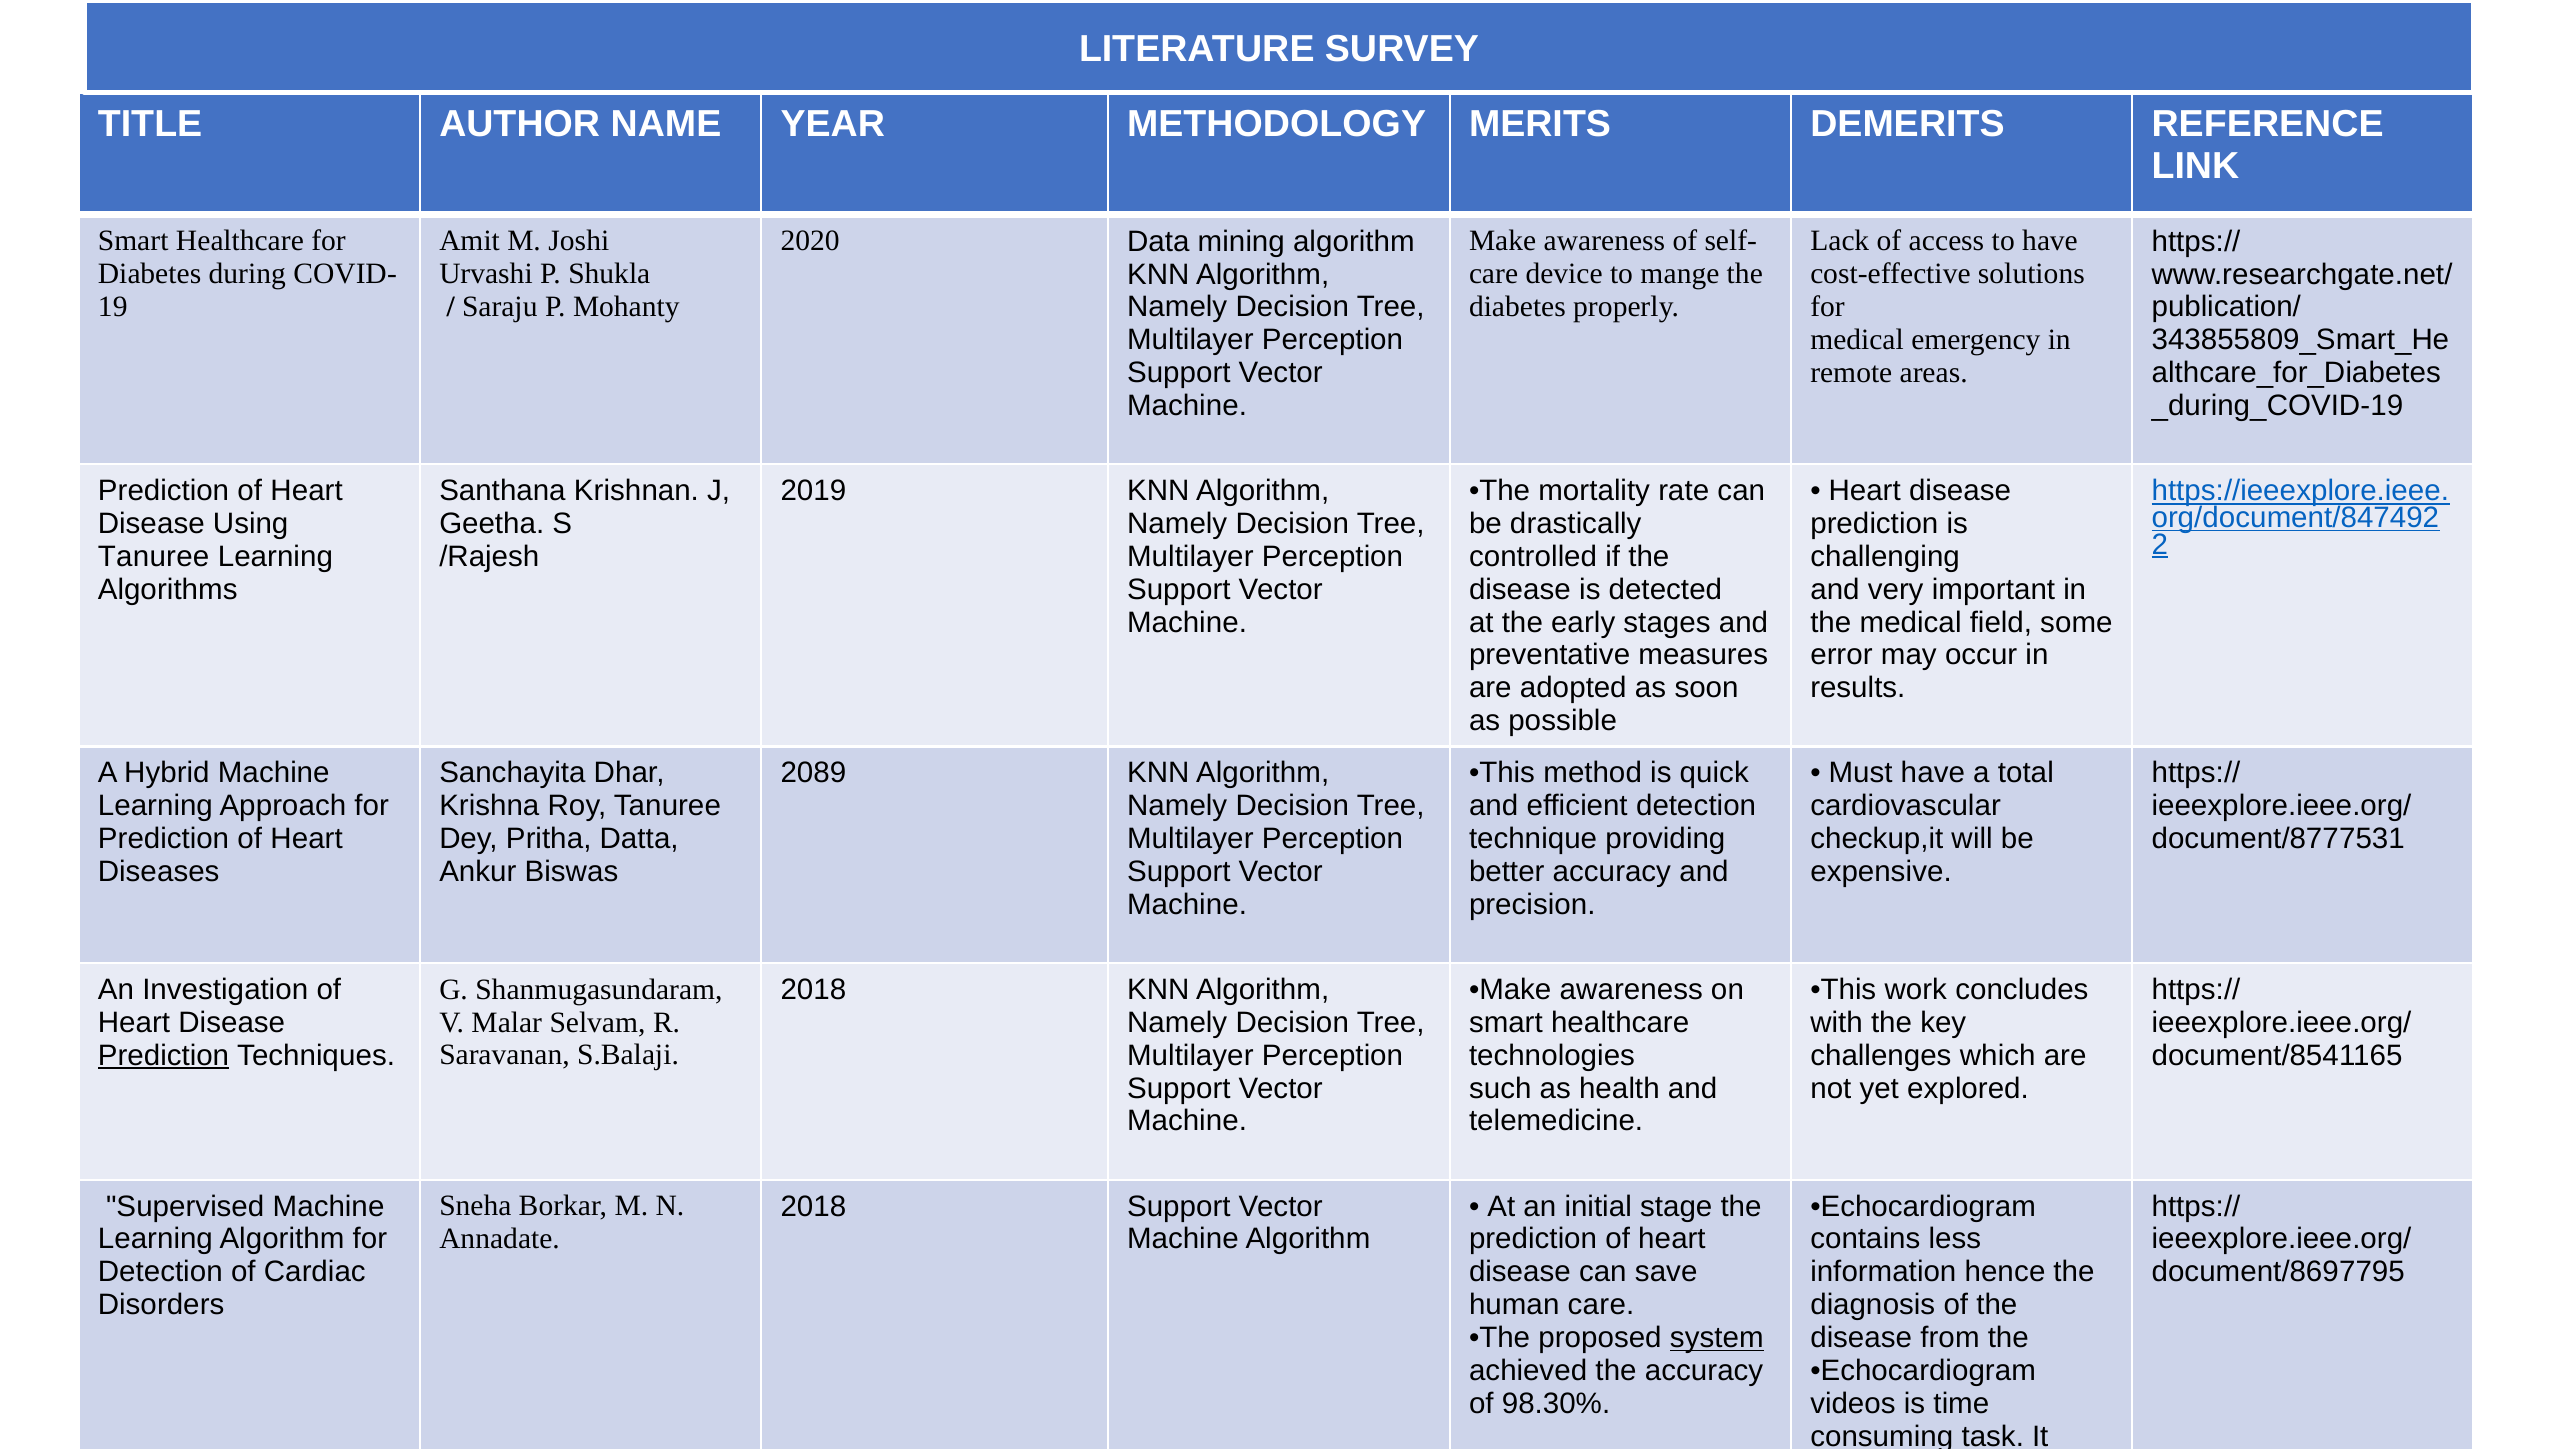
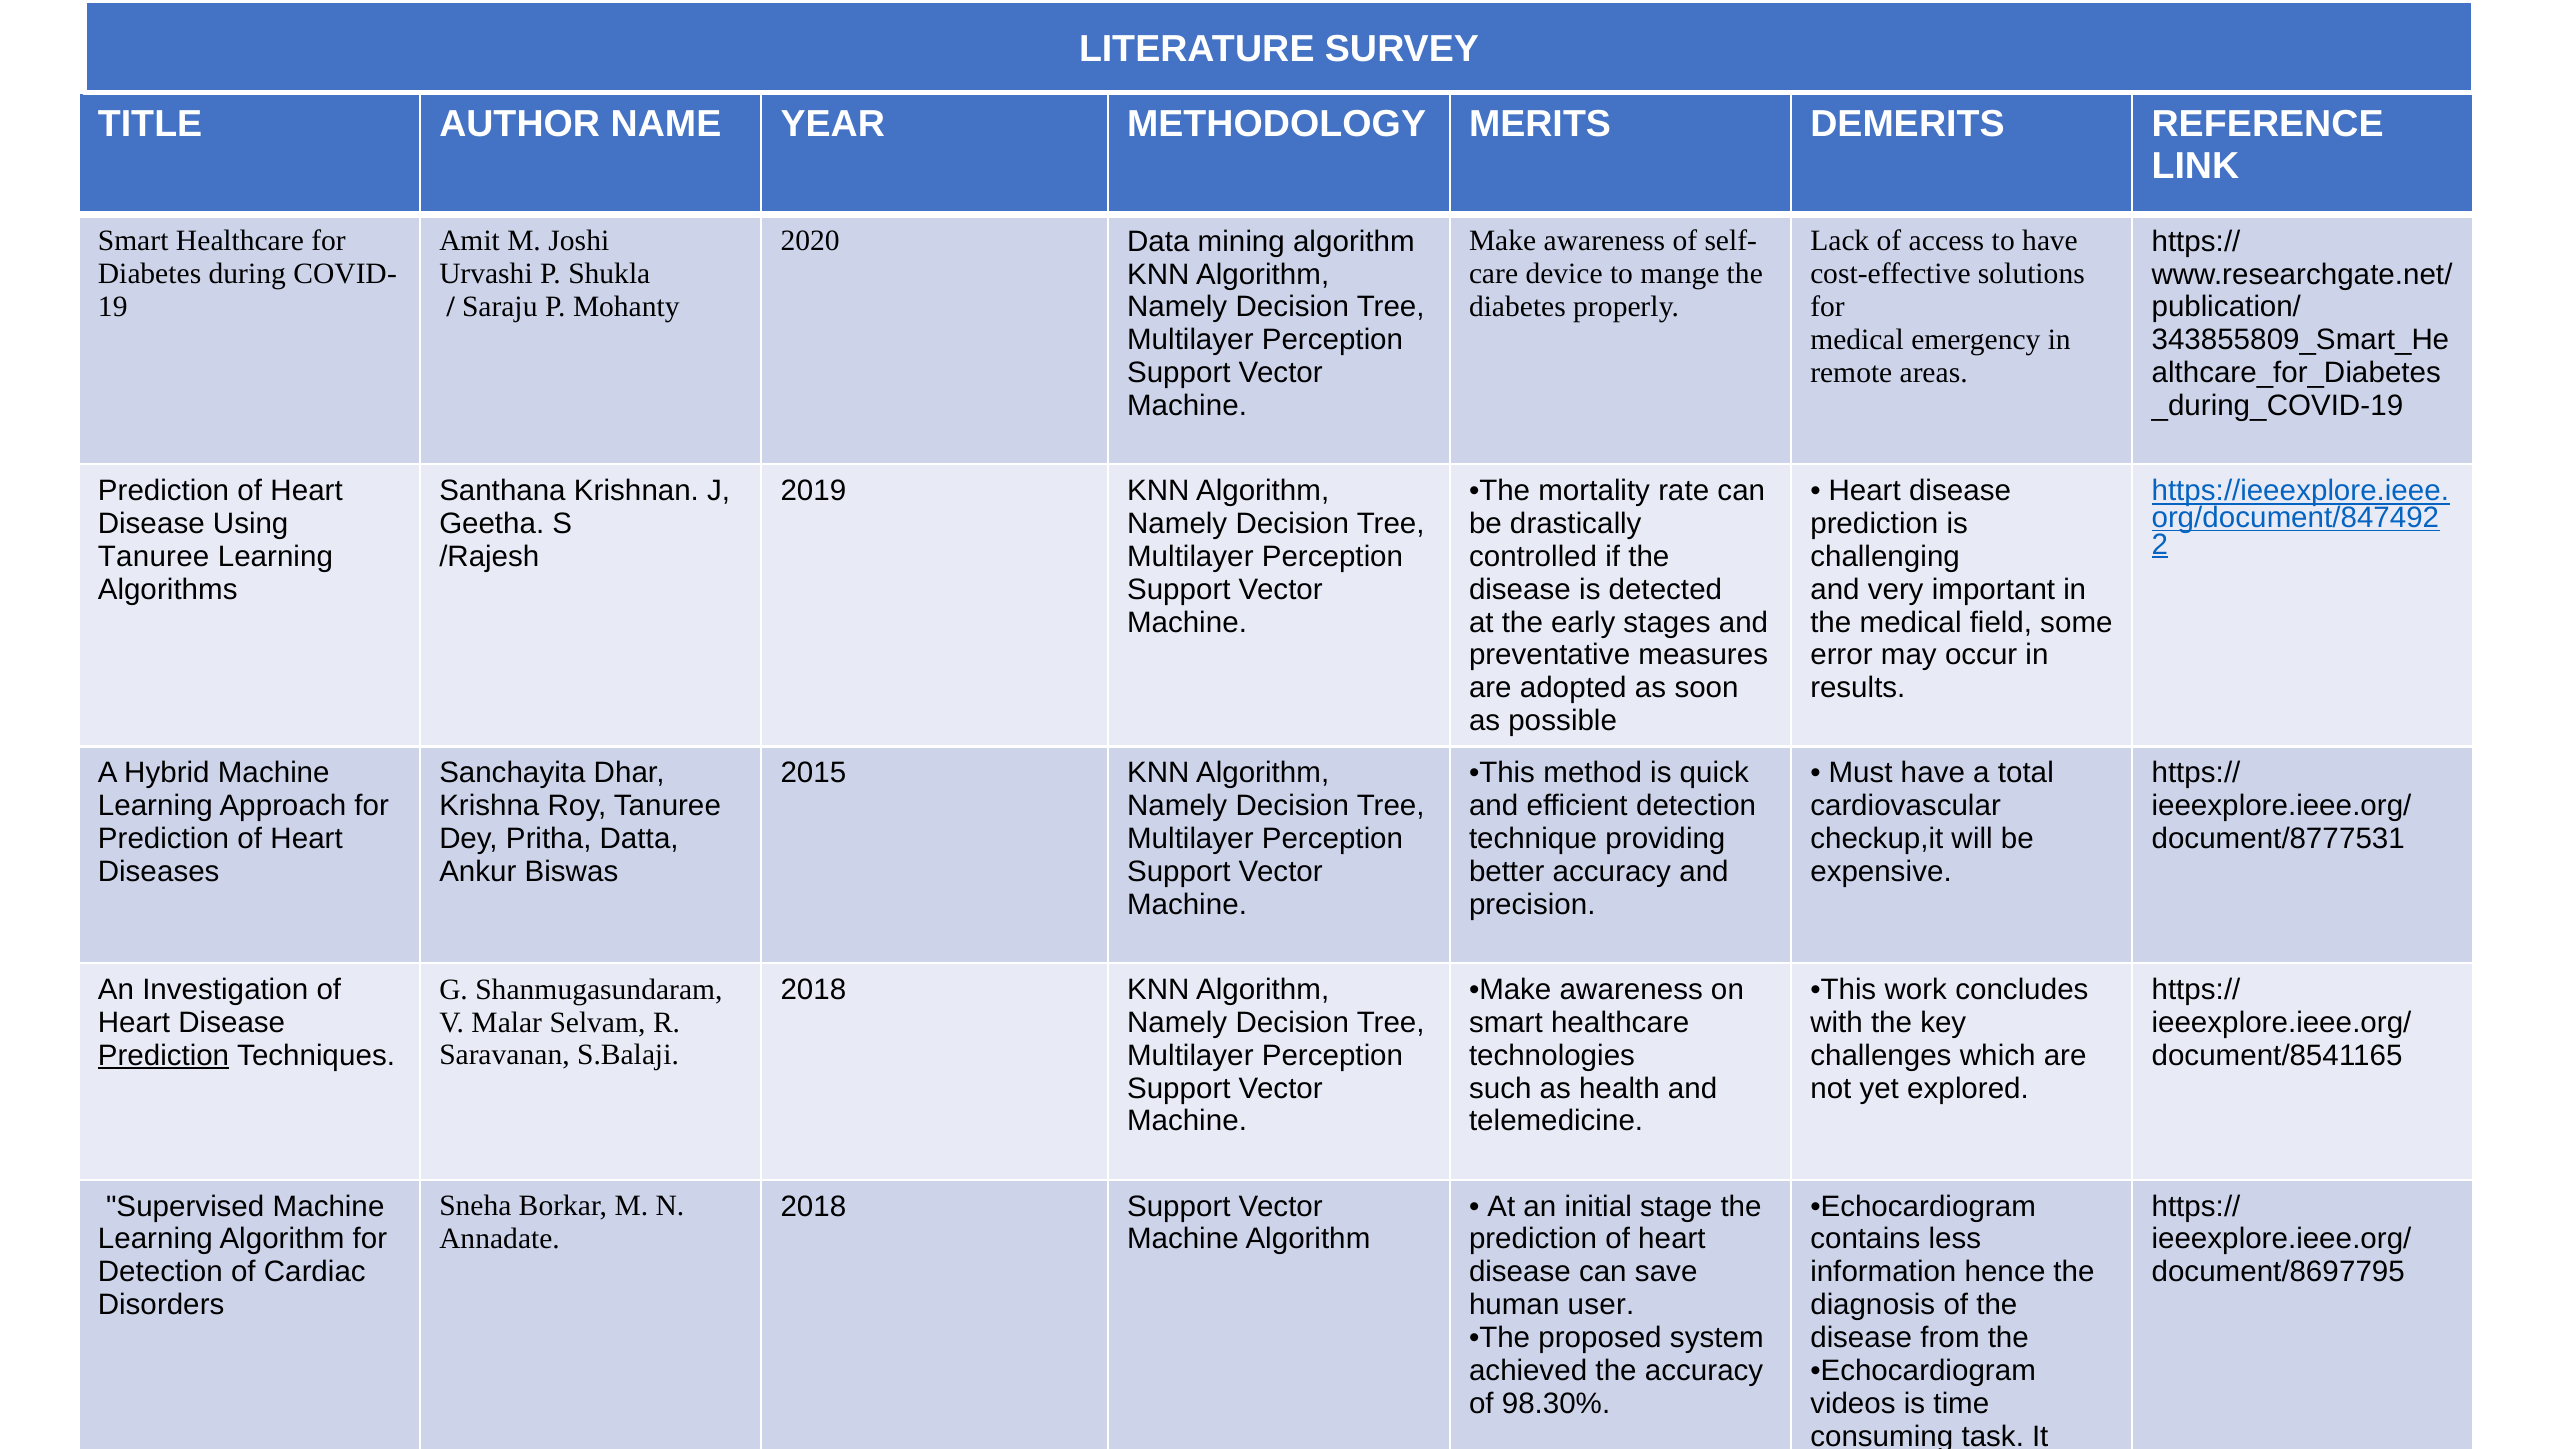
2089: 2089 -> 2015
human care: care -> user
system underline: present -> none
